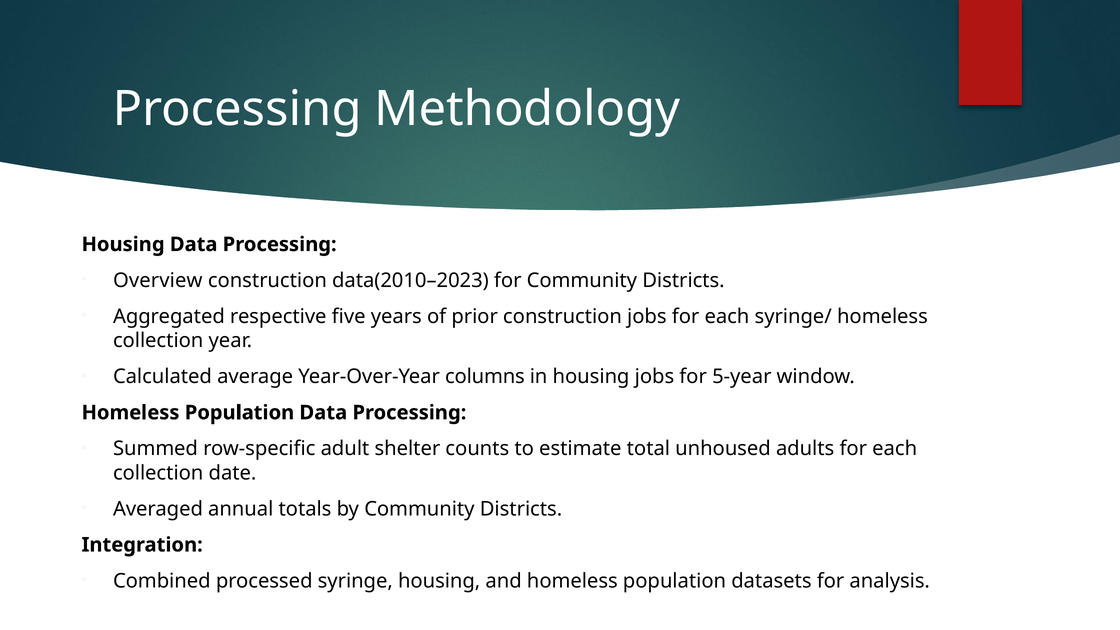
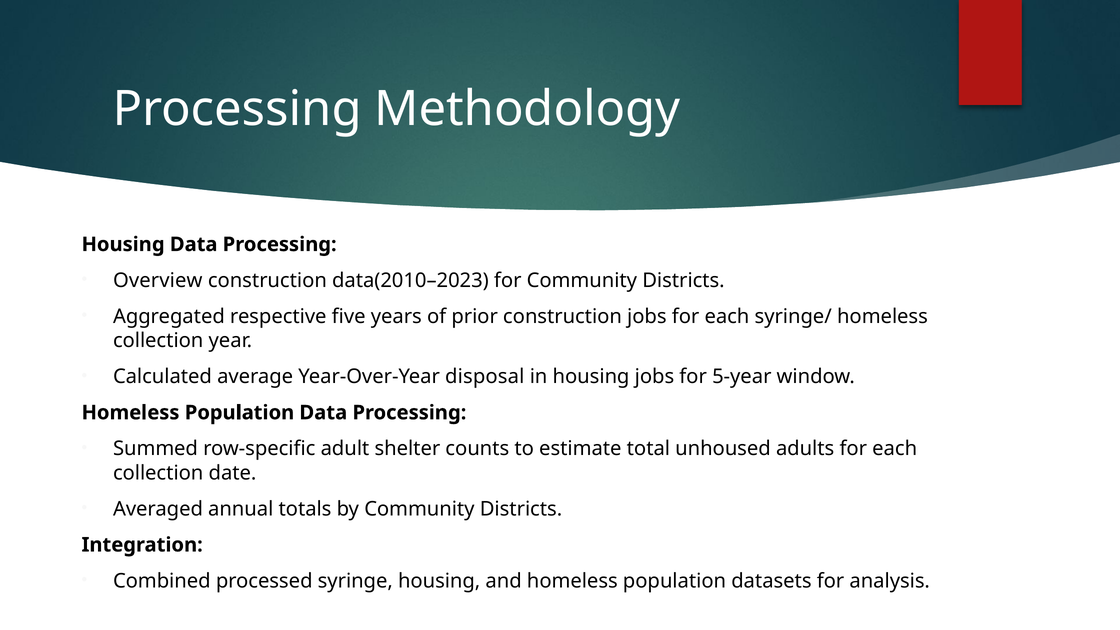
columns: columns -> disposal
